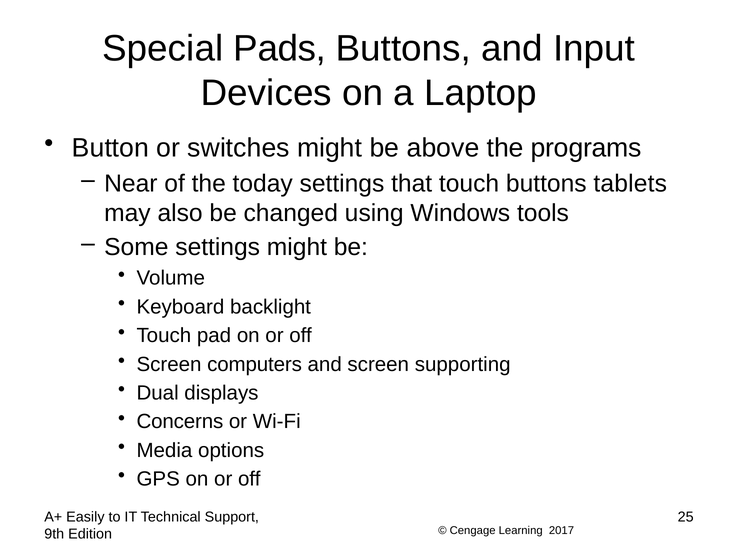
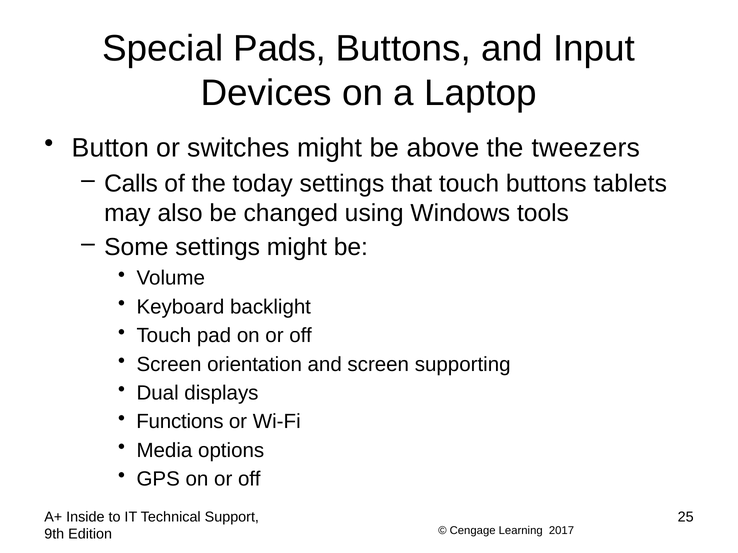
programs: programs -> tweezers
Near: Near -> Calls
computers: computers -> orientation
Concerns: Concerns -> Functions
Easily: Easily -> Inside
